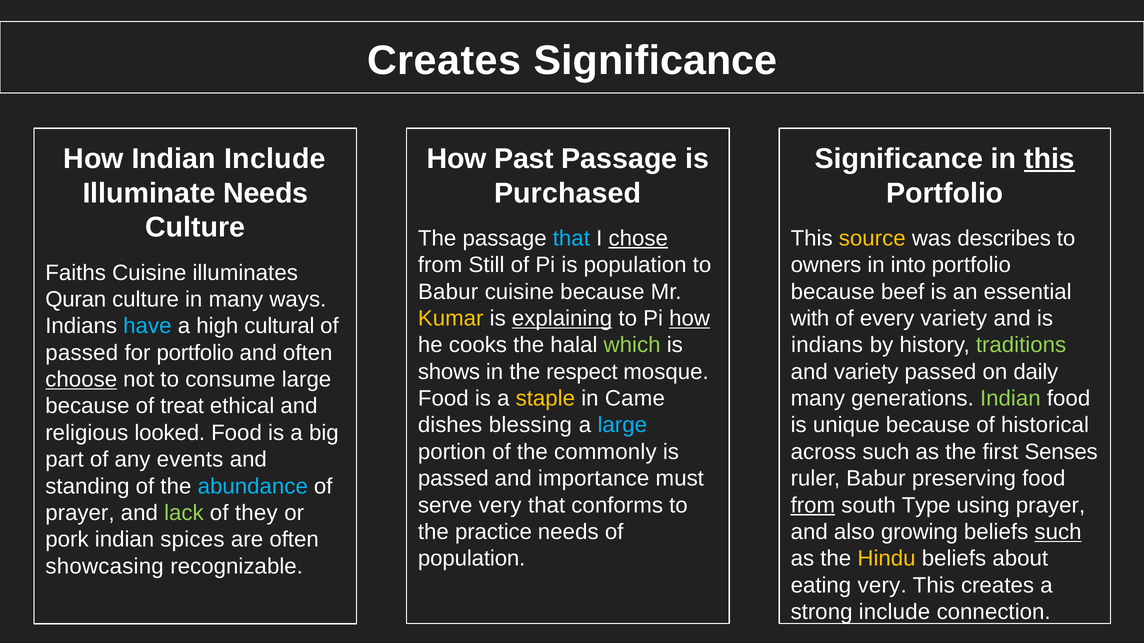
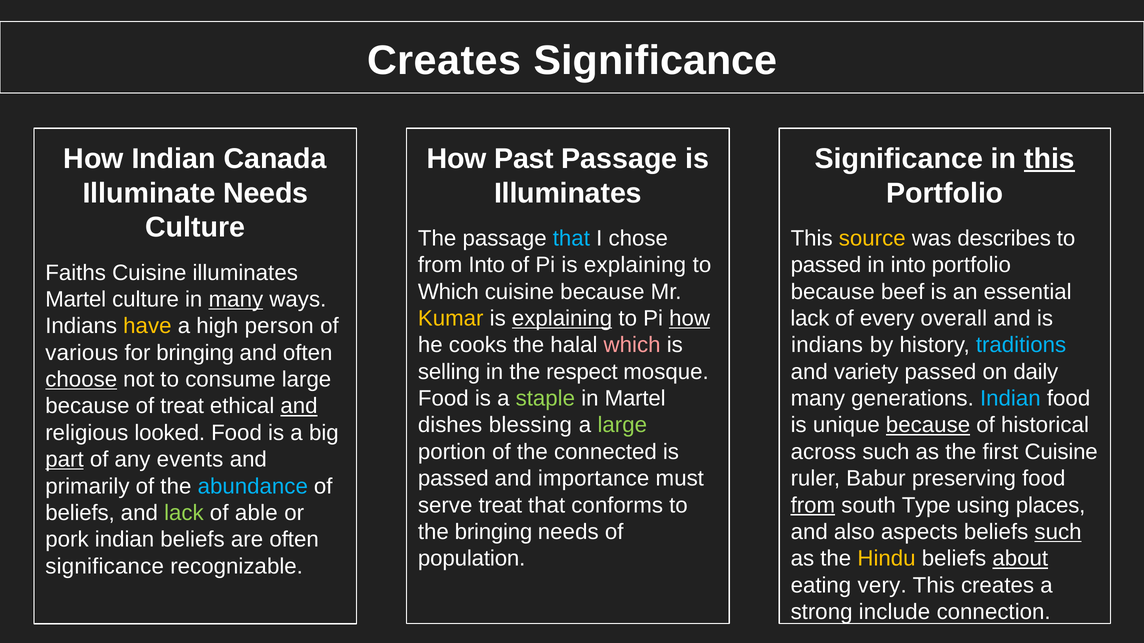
Indian Include: Include -> Canada
Purchased at (568, 193): Purchased -> Illuminates
chose underline: present -> none
from Still: Still -> Into
Pi is population: population -> explaining
owners at (826, 265): owners -> passed
Babur at (448, 292): Babur -> Which
Quran at (76, 300): Quran -> Martel
many at (236, 300) underline: none -> present
with at (810, 319): with -> lack
every variety: variety -> overall
have colour: light blue -> yellow
cultural: cultural -> person
which at (632, 345) colour: light green -> pink
traditions colour: light green -> light blue
passed at (82, 353): passed -> various
for portfolio: portfolio -> bringing
shows: shows -> selling
staple colour: yellow -> light green
in Came: Came -> Martel
Indian at (1010, 399) colour: light green -> light blue
and at (299, 406) underline: none -> present
large at (622, 425) colour: light blue -> light green
because at (928, 425) underline: none -> present
commonly: commonly -> connected
first Senses: Senses -> Cuisine
part underline: none -> present
standing: standing -> primarily
serve very: very -> treat
using prayer: prayer -> places
prayer at (80, 513): prayer -> beliefs
they: they -> able
the practice: practice -> bringing
growing: growing -> aspects
indian spices: spices -> beliefs
about underline: none -> present
showcasing at (105, 567): showcasing -> significance
